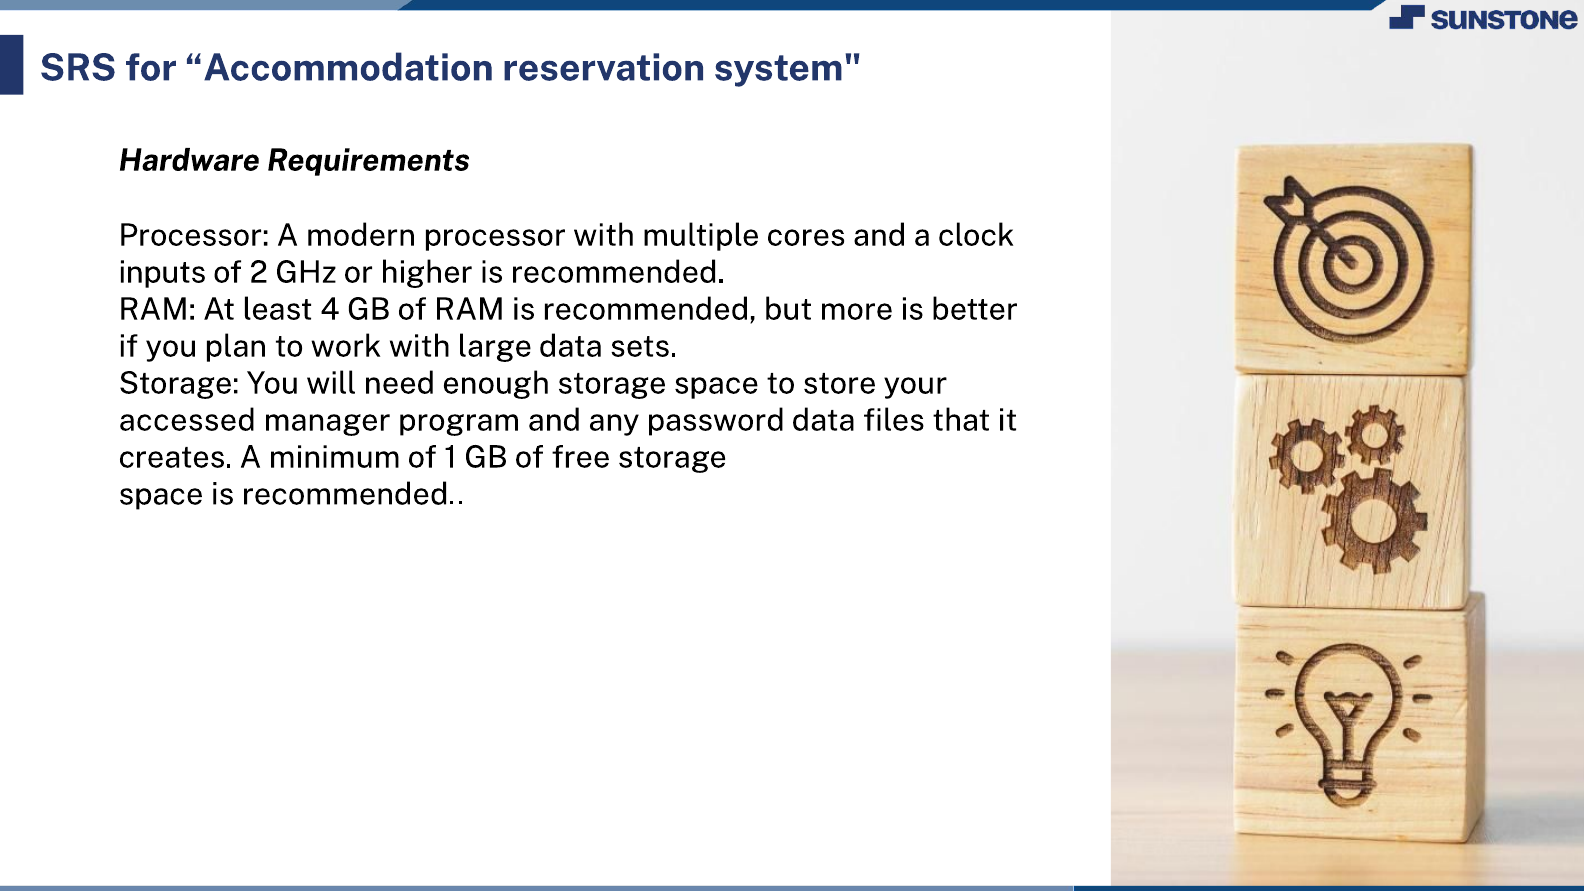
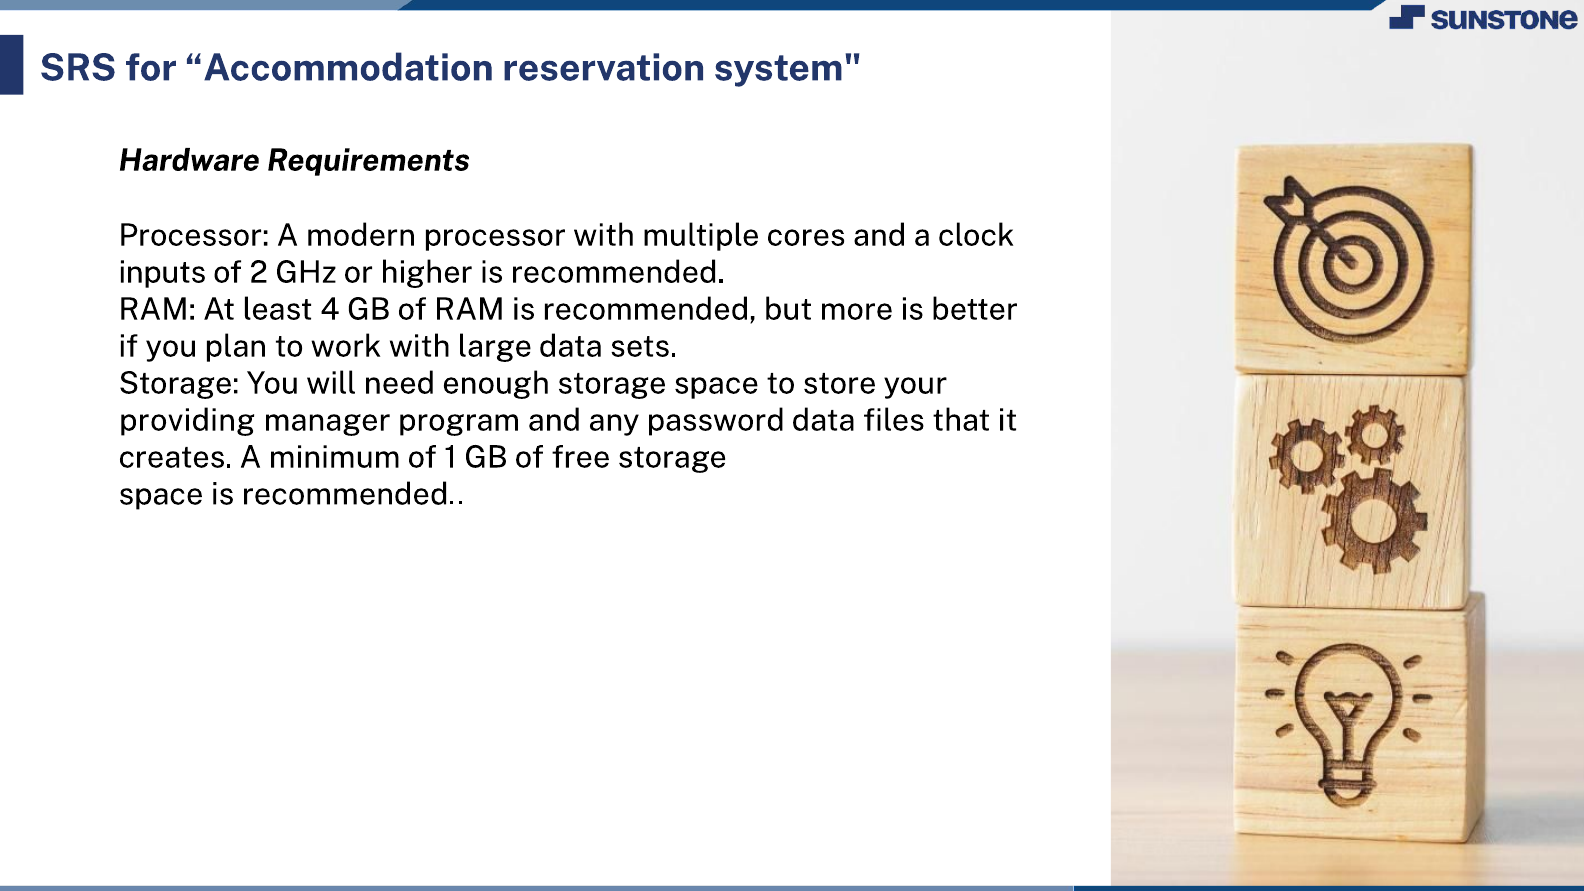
accessed: accessed -> providing
